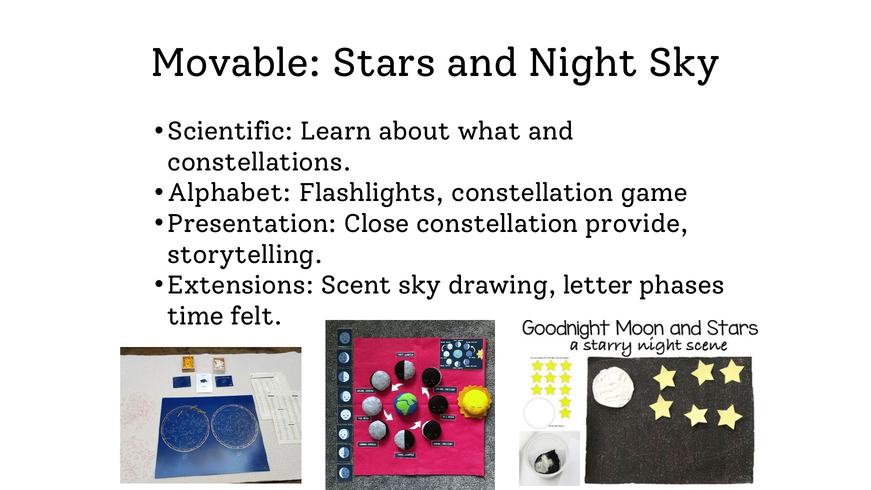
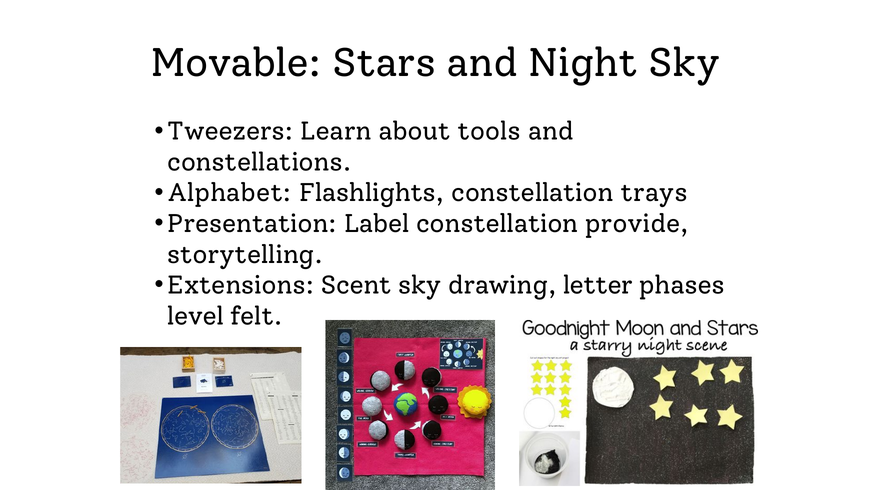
Scientific: Scientific -> Tweezers
what: what -> tools
game: game -> trays
Close: Close -> Label
time: time -> level
